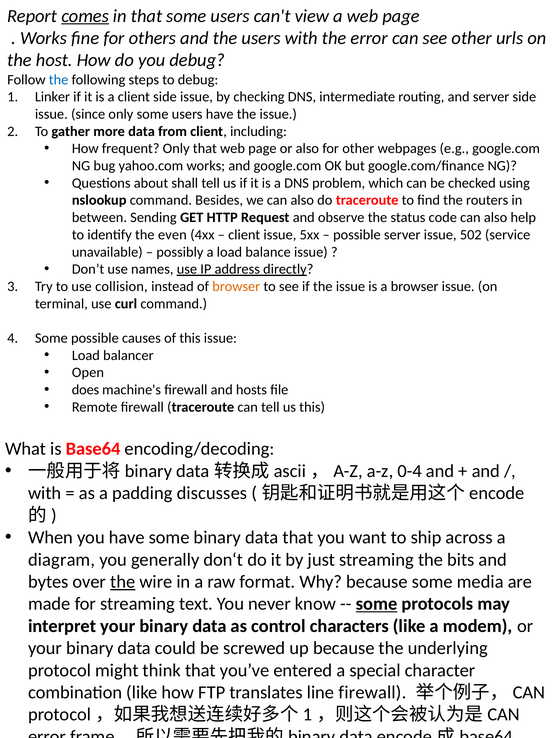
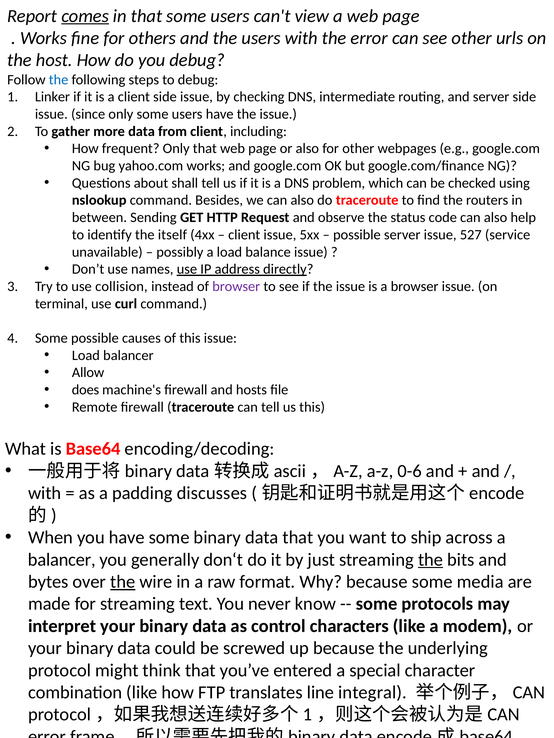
even: even -> itself
502: 502 -> 527
browser at (236, 287) colour: orange -> purple
Open: Open -> Allow
0-4: 0-4 -> 0-6
diagram at (62, 560): diagram -> balancer
the at (431, 560) underline: none -> present
some at (377, 604) underline: present -> none
line firewall: firewall -> integral
